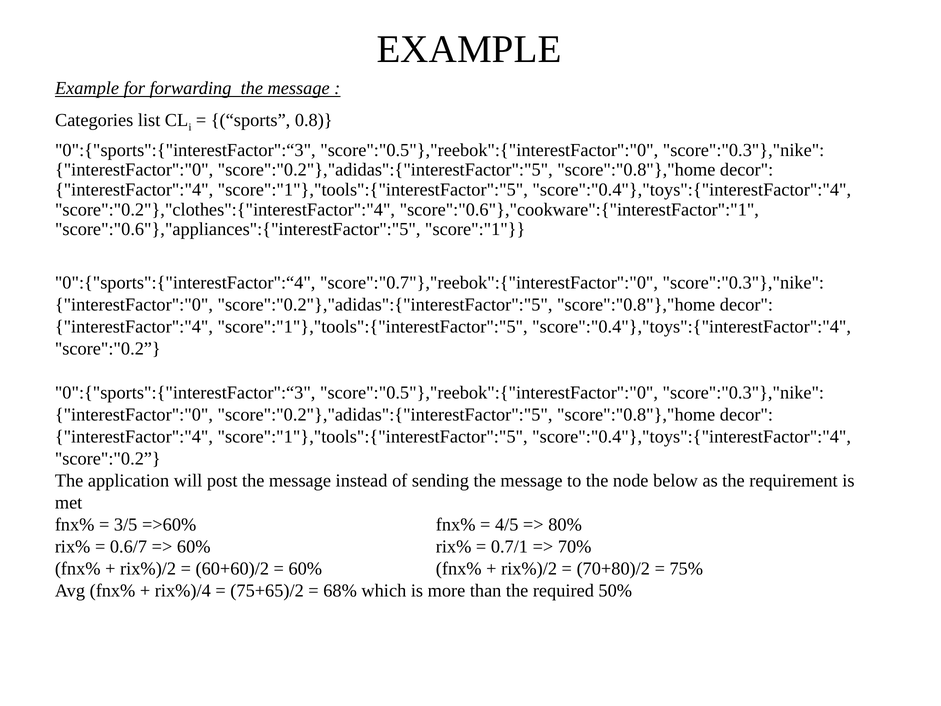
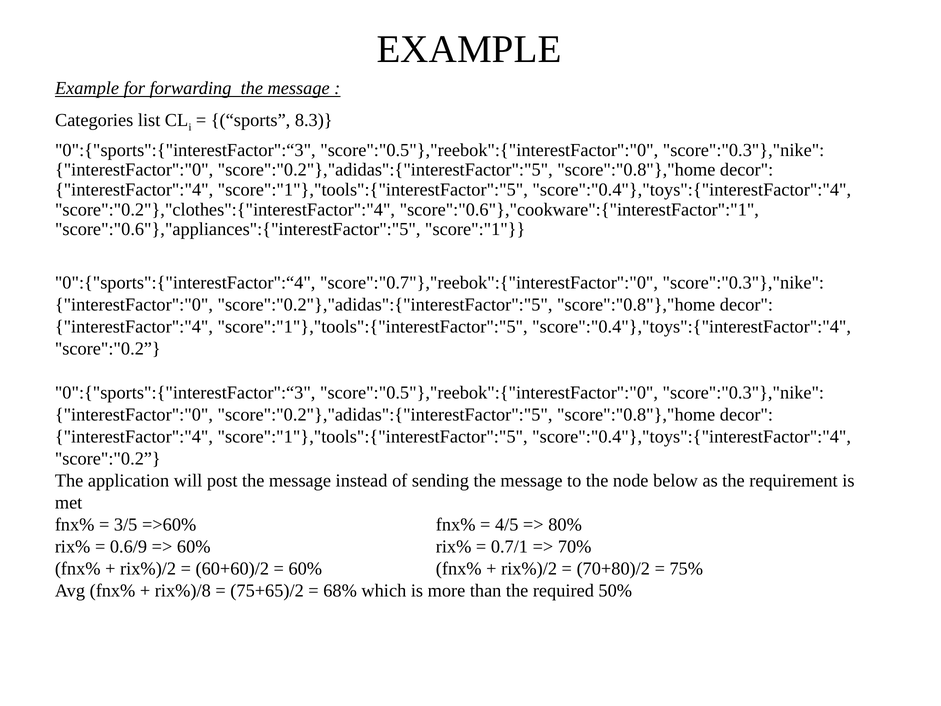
0.8: 0.8 -> 8.3
0.6/7: 0.6/7 -> 0.6/9
rix%)/4: rix%)/4 -> rix%)/8
